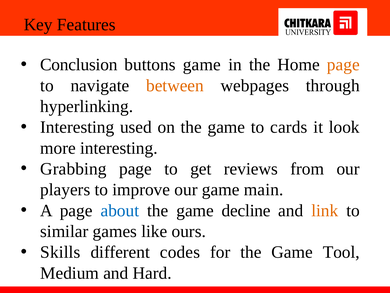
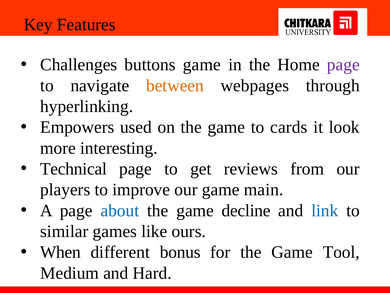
Conclusion: Conclusion -> Challenges
page at (343, 65) colour: orange -> purple
Interesting at (77, 127): Interesting -> Empowers
Grabbing: Grabbing -> Technical
link colour: orange -> blue
Skills: Skills -> When
codes: codes -> bonus
